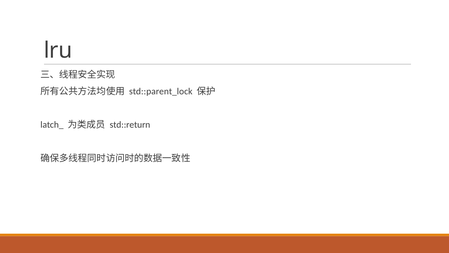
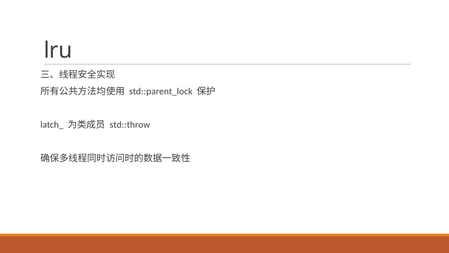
std::return: std::return -> std::throw
